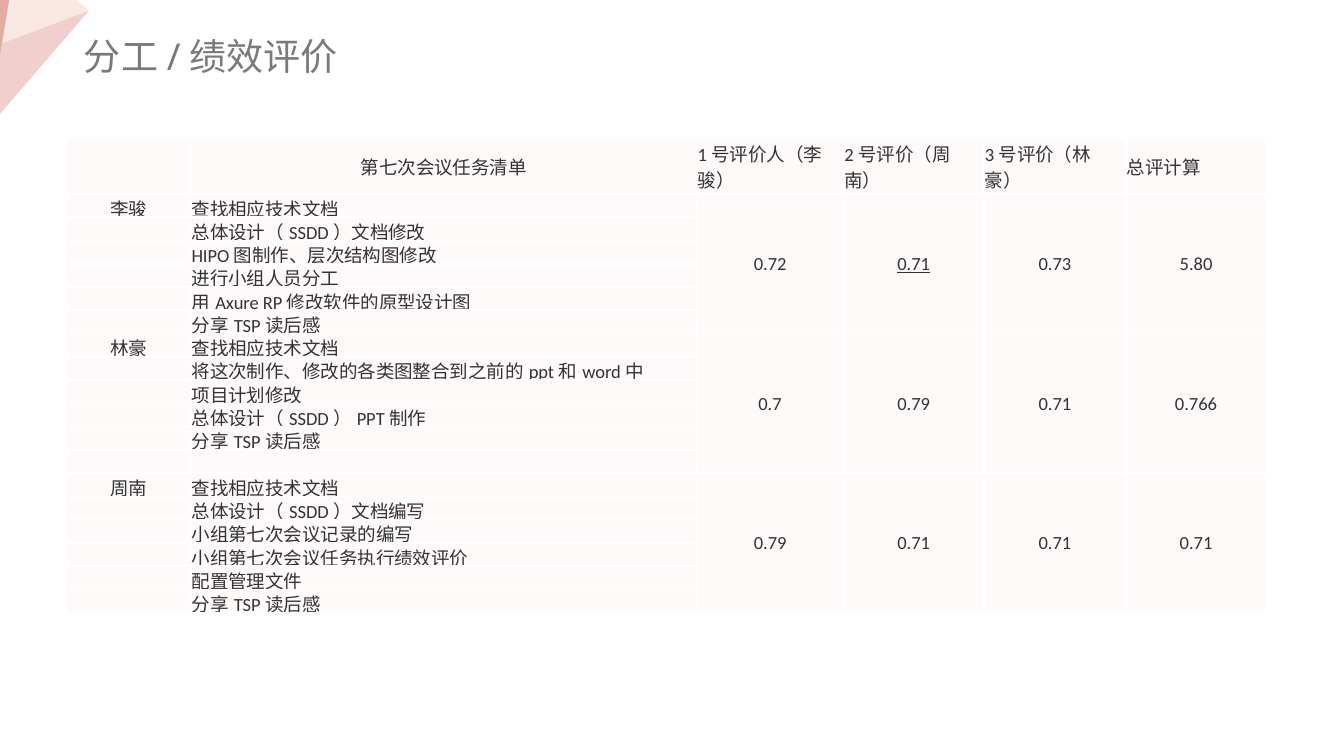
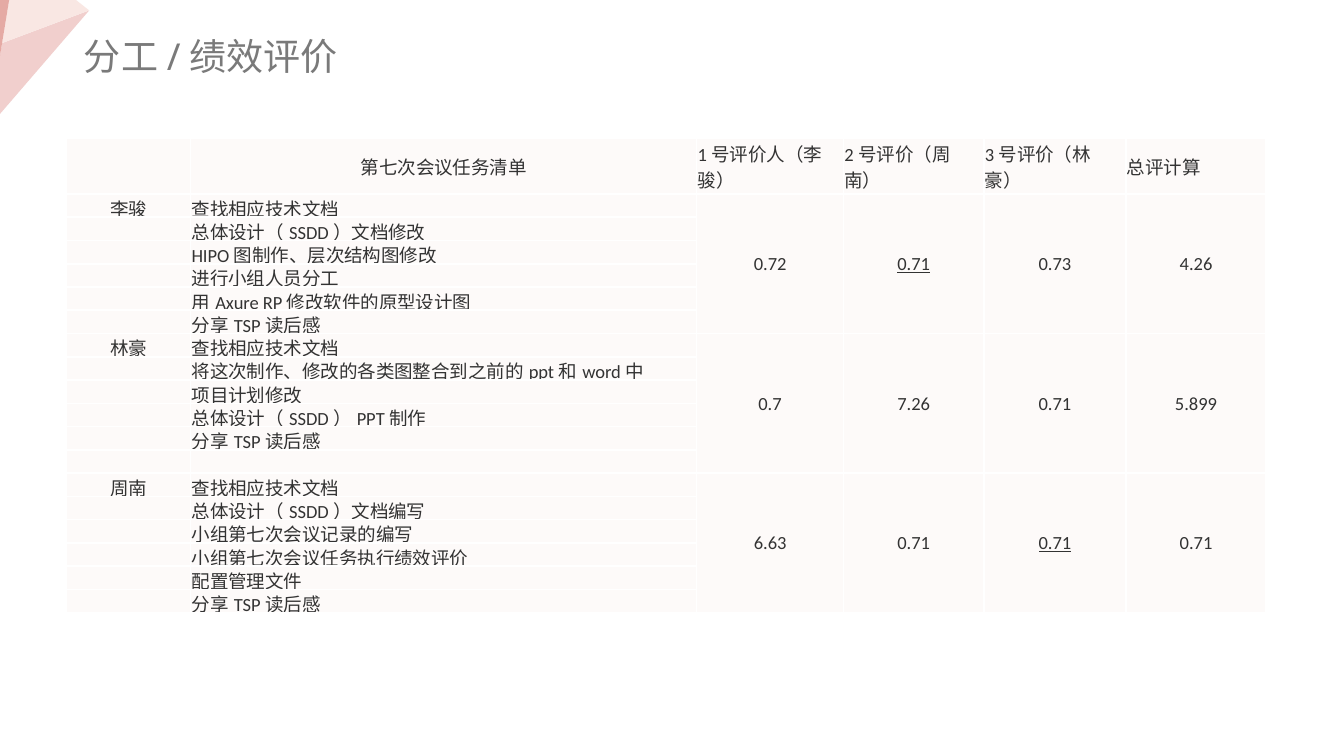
5.80: 5.80 -> 4.26
0.7 0.79: 0.79 -> 7.26
0.766: 0.766 -> 5.899
0.79 at (770, 543): 0.79 -> 6.63
0.71 at (1055, 543) underline: none -> present
